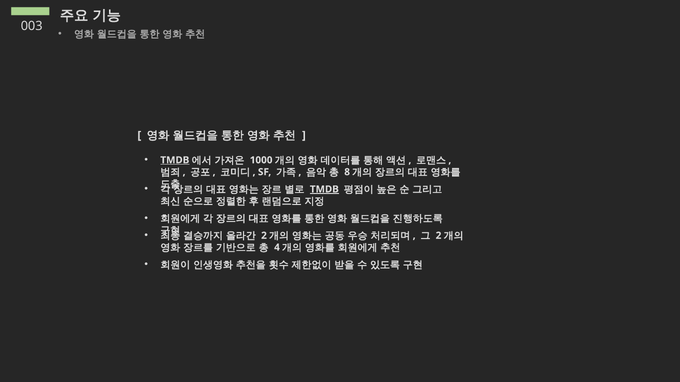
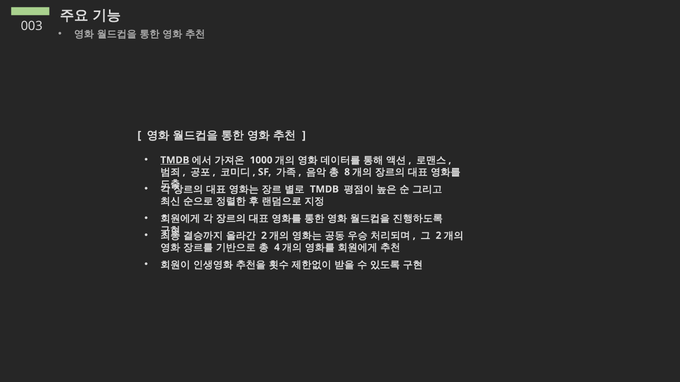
TMDB at (324, 189) underline: present -> none
